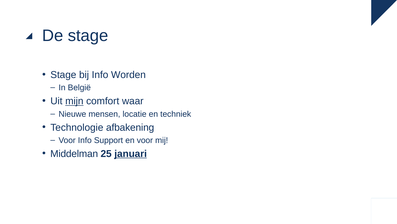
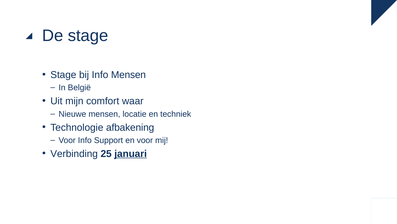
Info Worden: Worden -> Mensen
mijn underline: present -> none
Middelman: Middelman -> Verbinding
